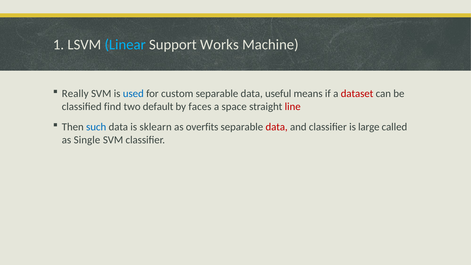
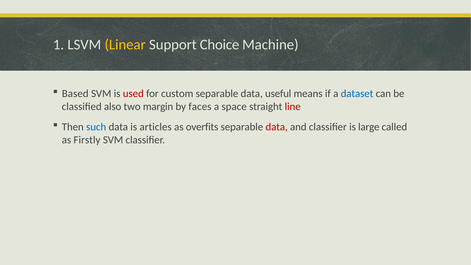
Linear colour: light blue -> yellow
Works: Works -> Choice
Really: Really -> Based
used colour: blue -> red
dataset colour: red -> blue
find: find -> also
default: default -> margin
sklearn: sklearn -> articles
Single: Single -> Firstly
